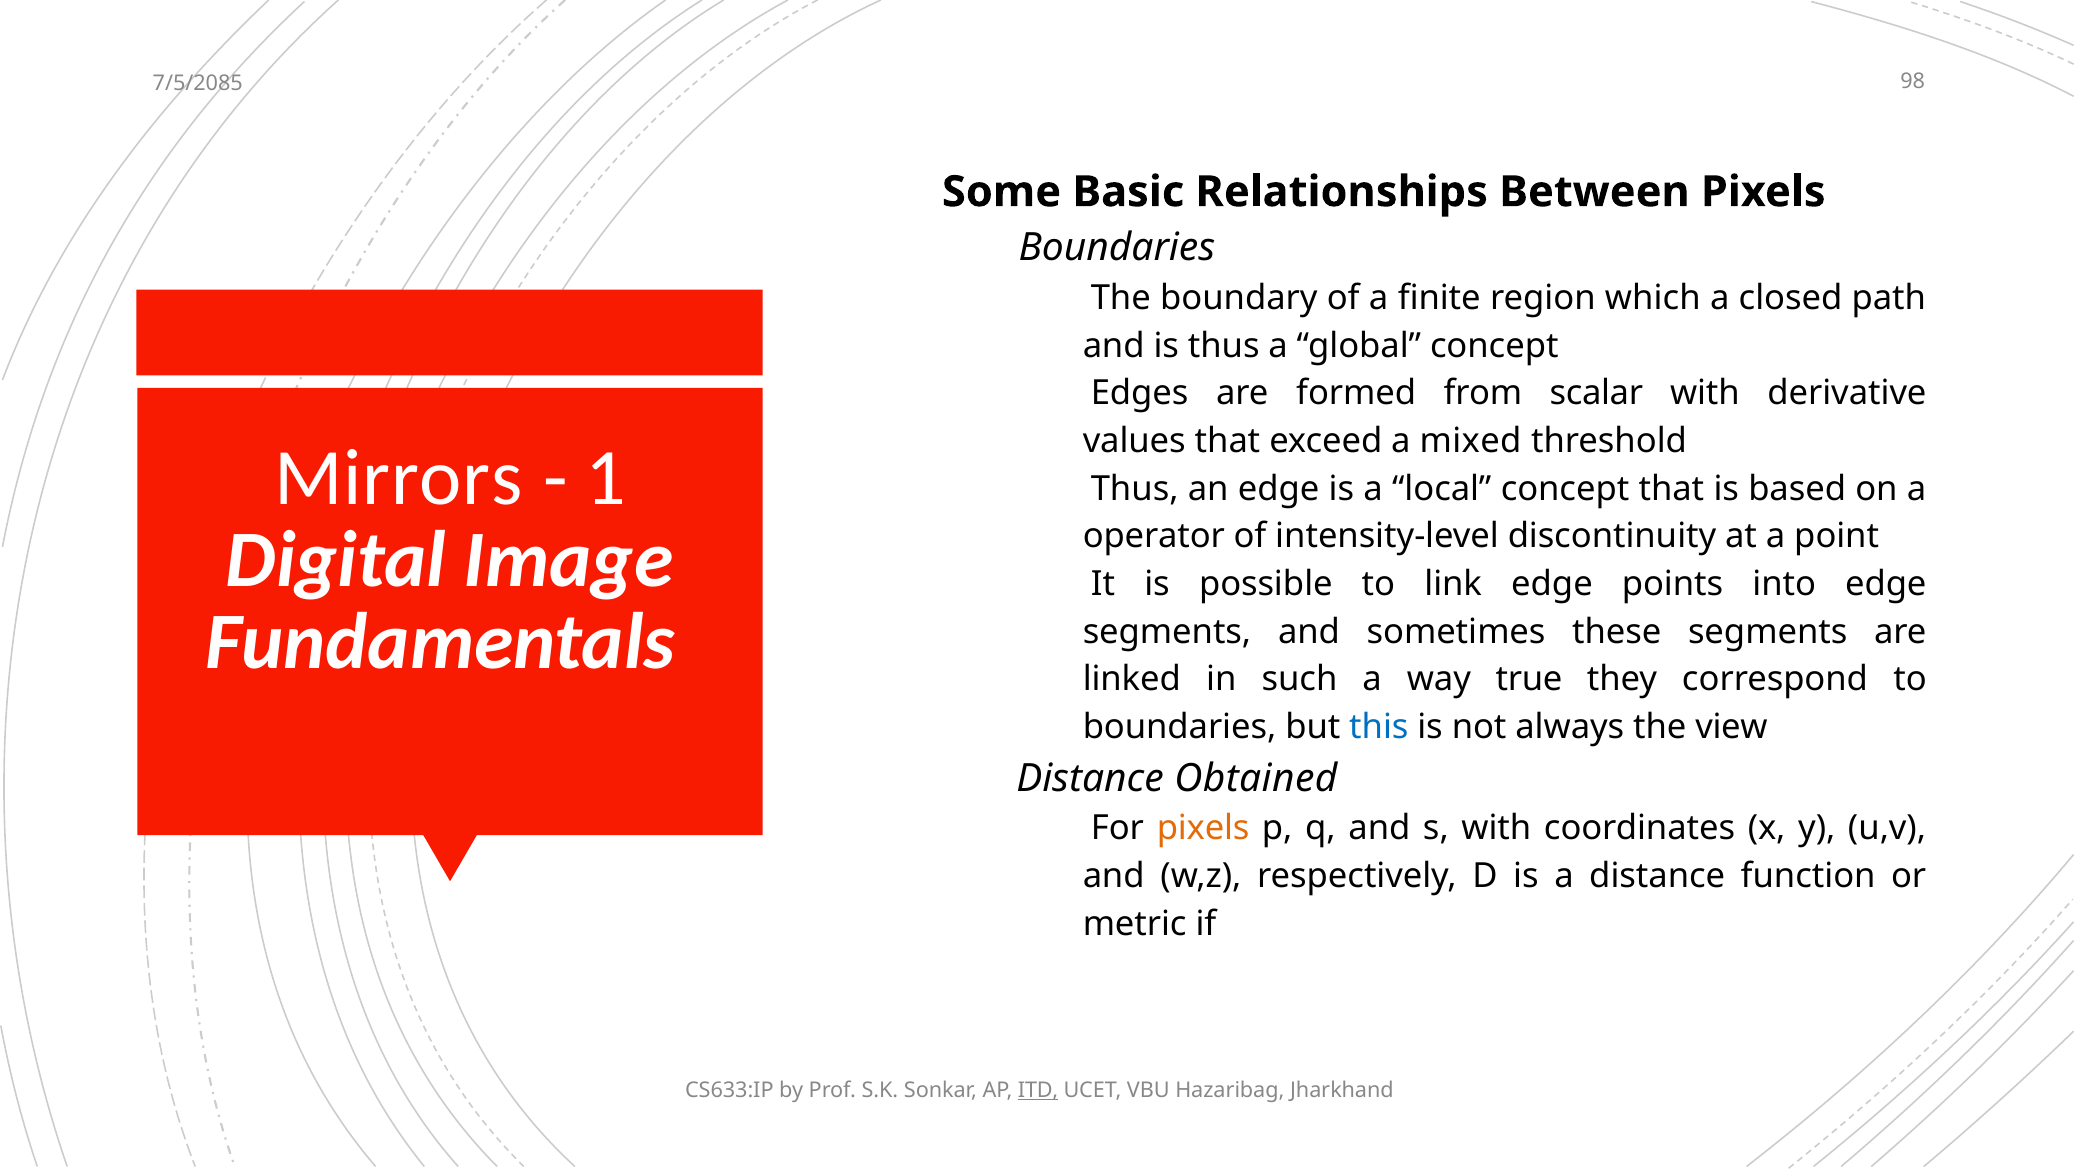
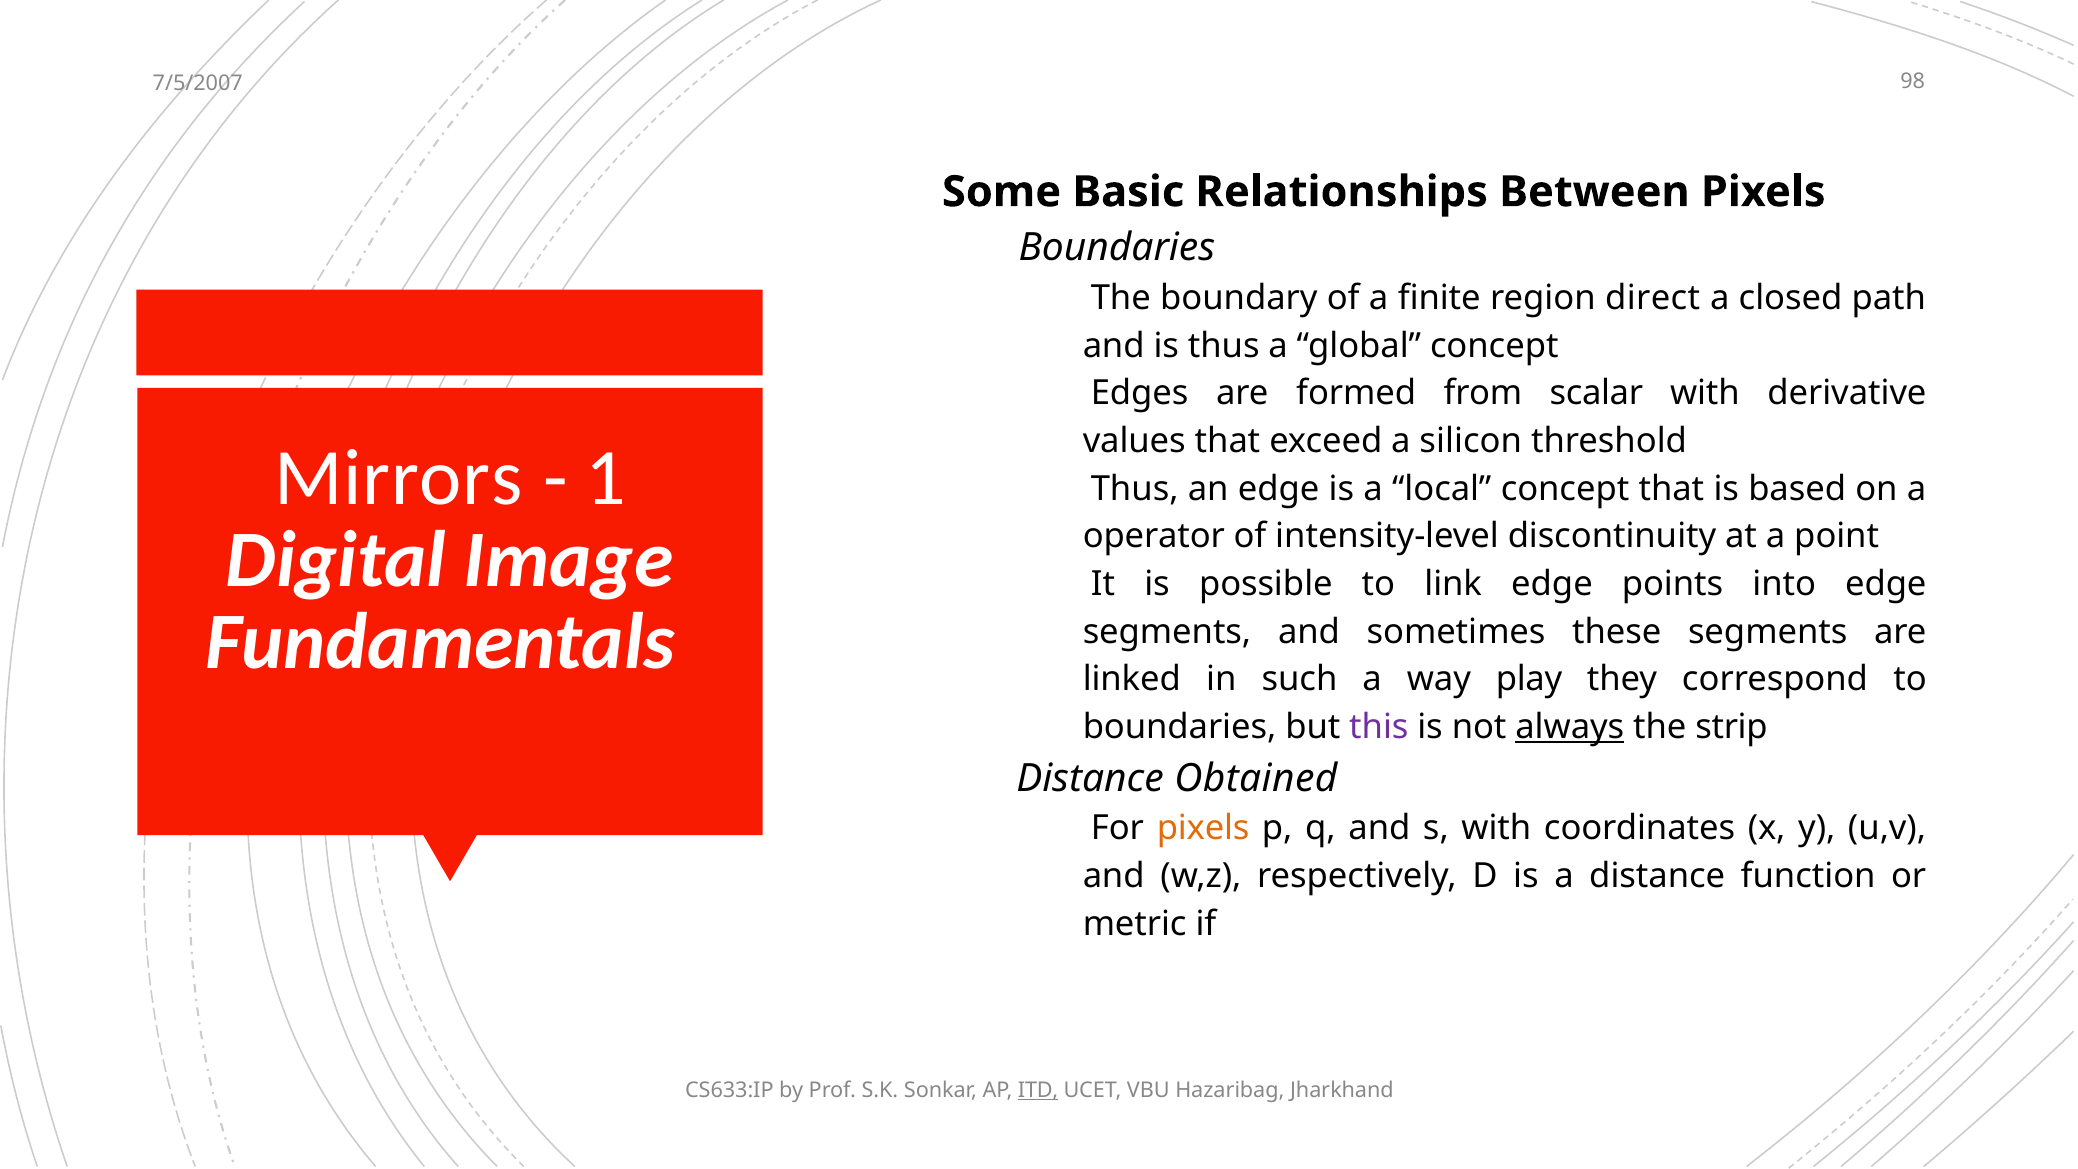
7/5/2085: 7/5/2085 -> 7/5/2007
which: which -> direct
mixed: mixed -> silicon
true: true -> play
this colour: blue -> purple
always underline: none -> present
view: view -> strip
